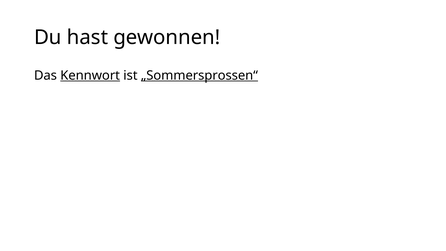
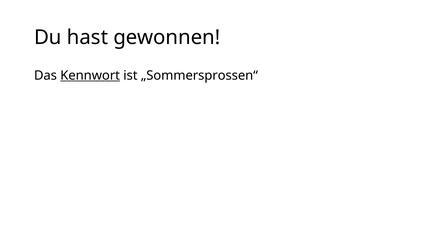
„Sommersprossen“ underline: present -> none
